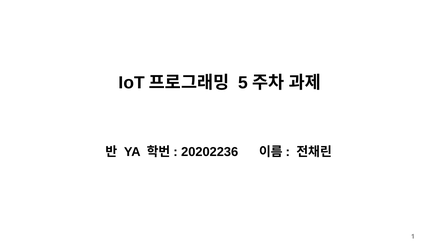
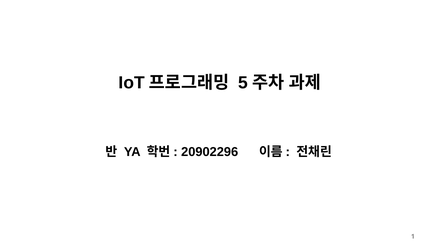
20202236: 20202236 -> 20902296
